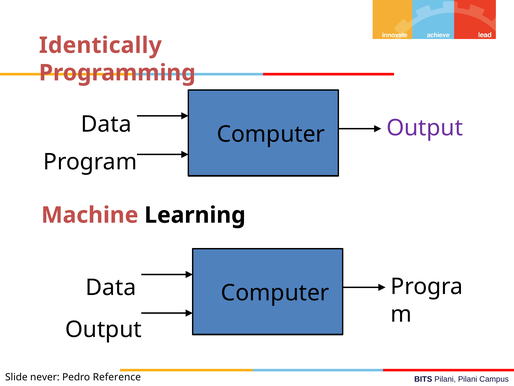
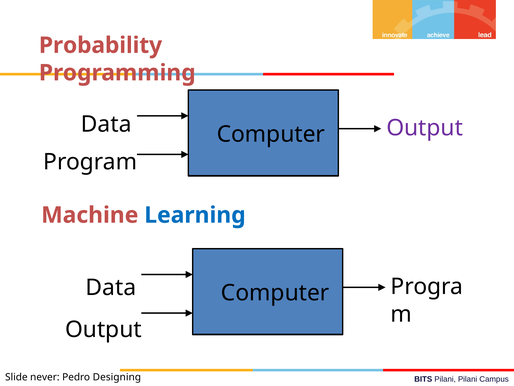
Identically: Identically -> Probability
Learning colour: black -> blue
Reference: Reference -> Designing
